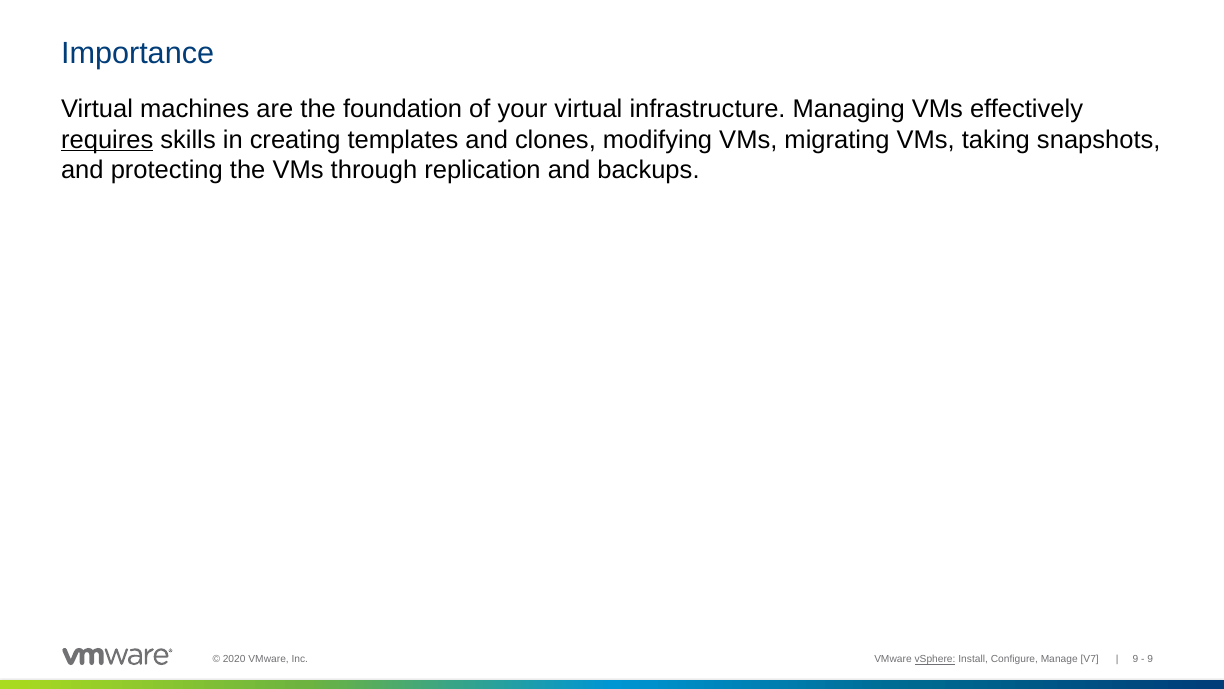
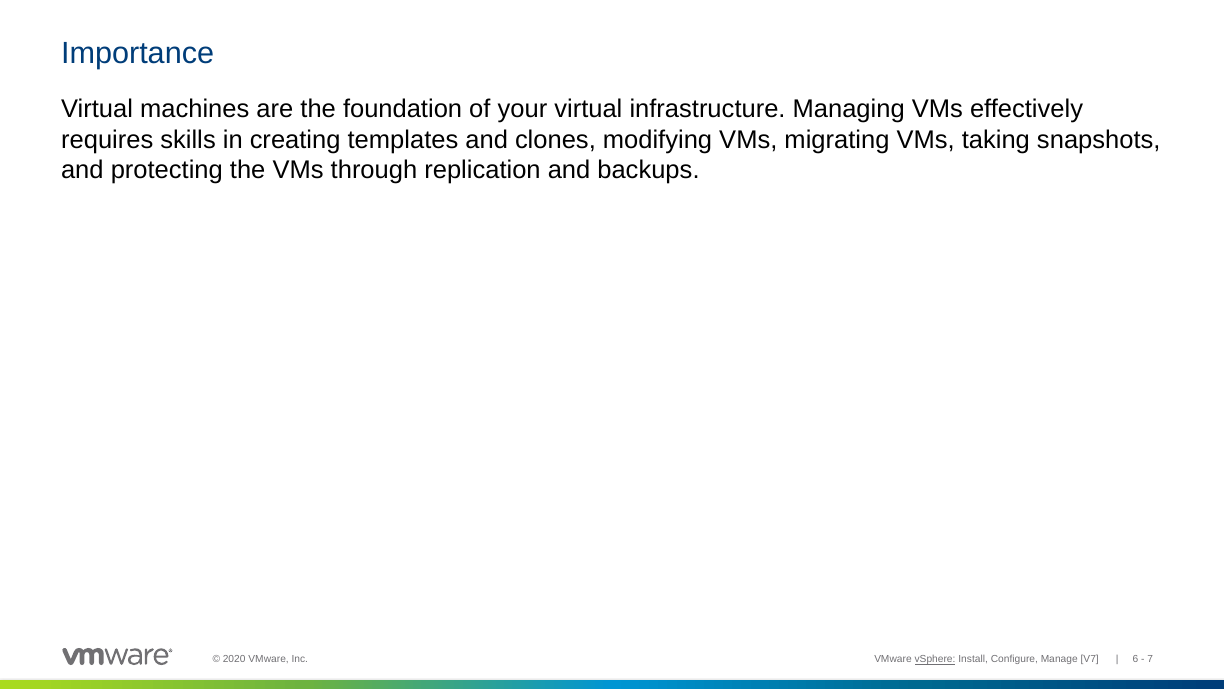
requires underline: present -> none
9 at (1136, 659): 9 -> 6
9 at (1150, 659): 9 -> 7
